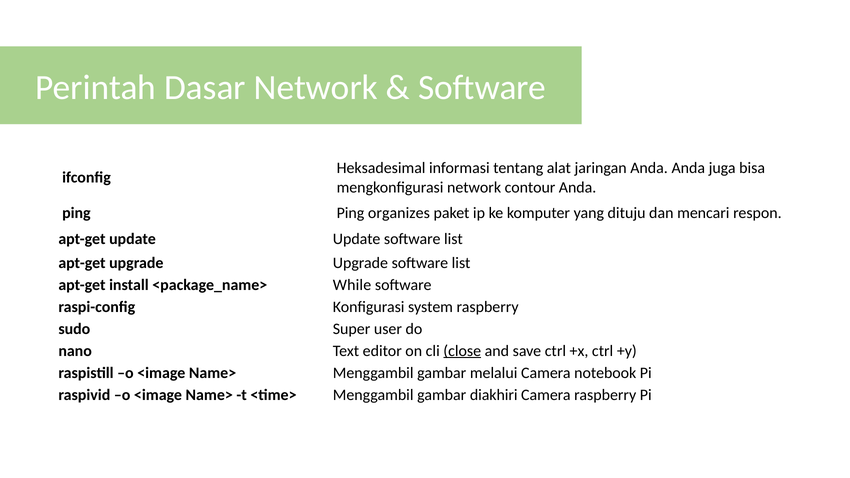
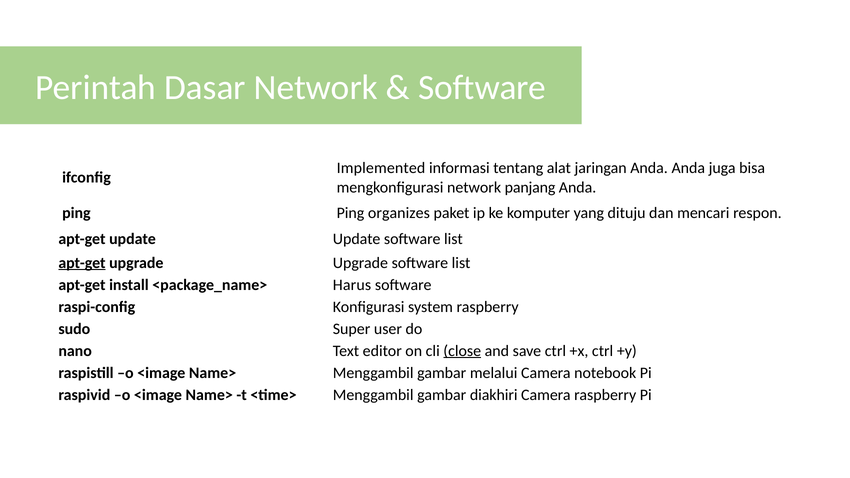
Heksadesimal: Heksadesimal -> Implemented
contour: contour -> panjang
apt-get at (82, 263) underline: none -> present
While: While -> Harus
